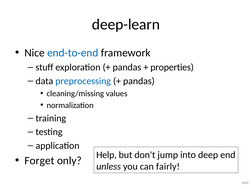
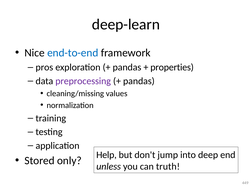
stuff: stuff -> pros
preprocessing colour: blue -> purple
Forget: Forget -> Stored
fairly: fairly -> truth
